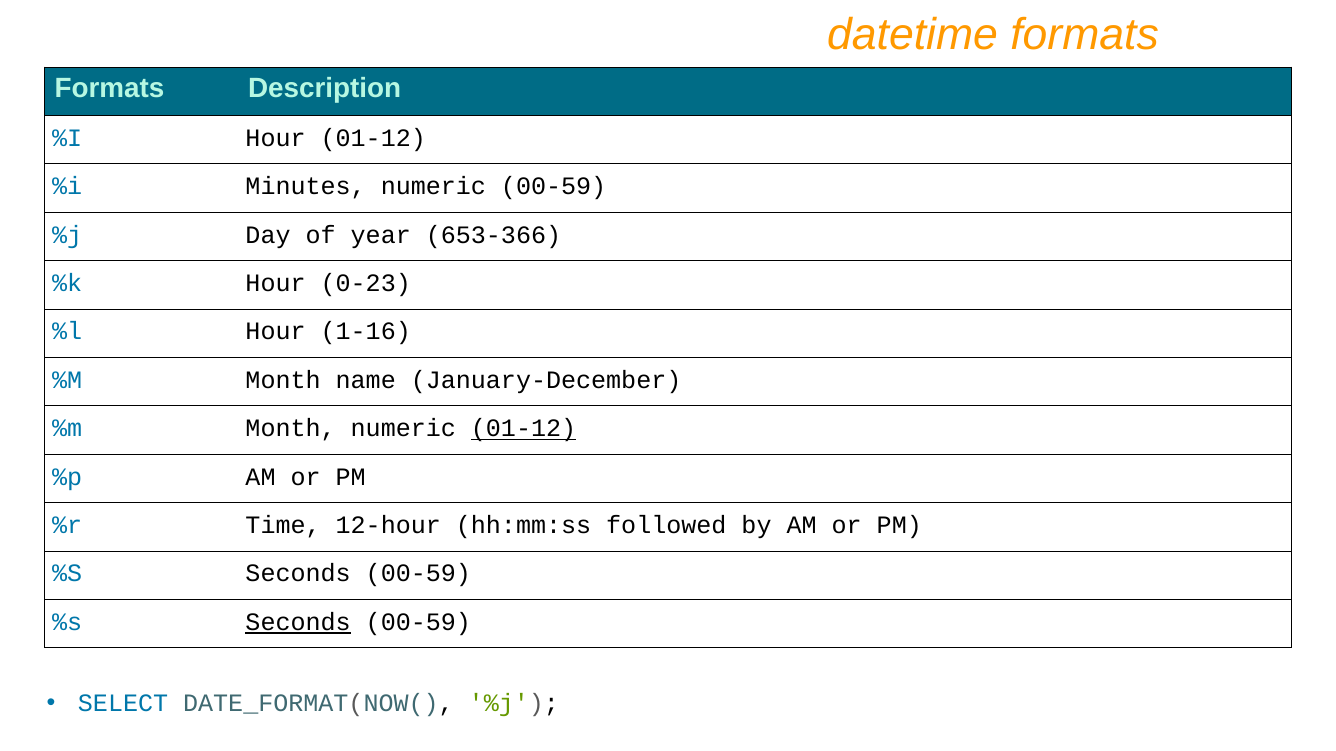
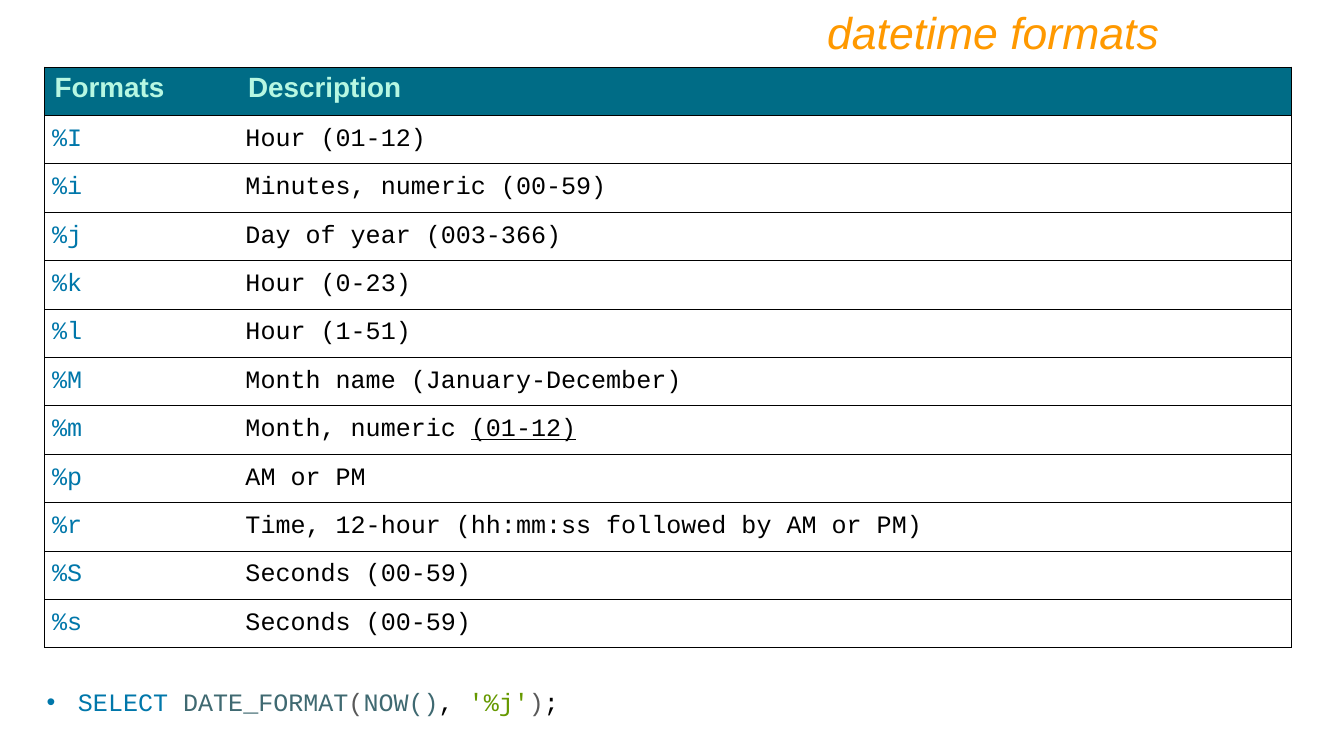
653-366: 653-366 -> 003-366
1-16: 1-16 -> 1-51
Seconds at (298, 623) underline: present -> none
